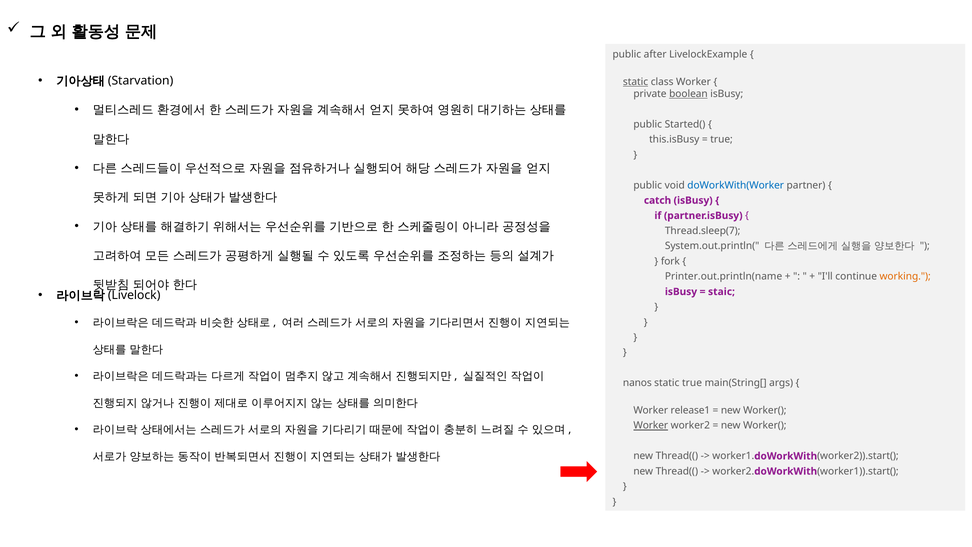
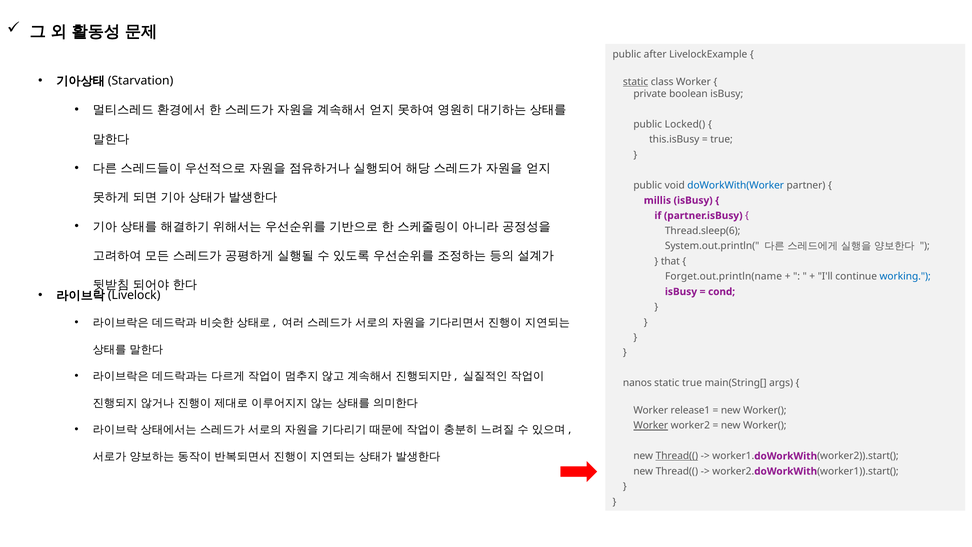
boolean underline: present -> none
Started(: Started( -> Locked(
catch: catch -> millis
Thread.sleep(7: Thread.sleep(7 -> Thread.sleep(6
fork: fork -> that
Printer.out.println(name: Printer.out.println(name -> Forget.out.println(name
working colour: orange -> blue
staic: staic -> cond
Thread(( at (677, 456) underline: none -> present
